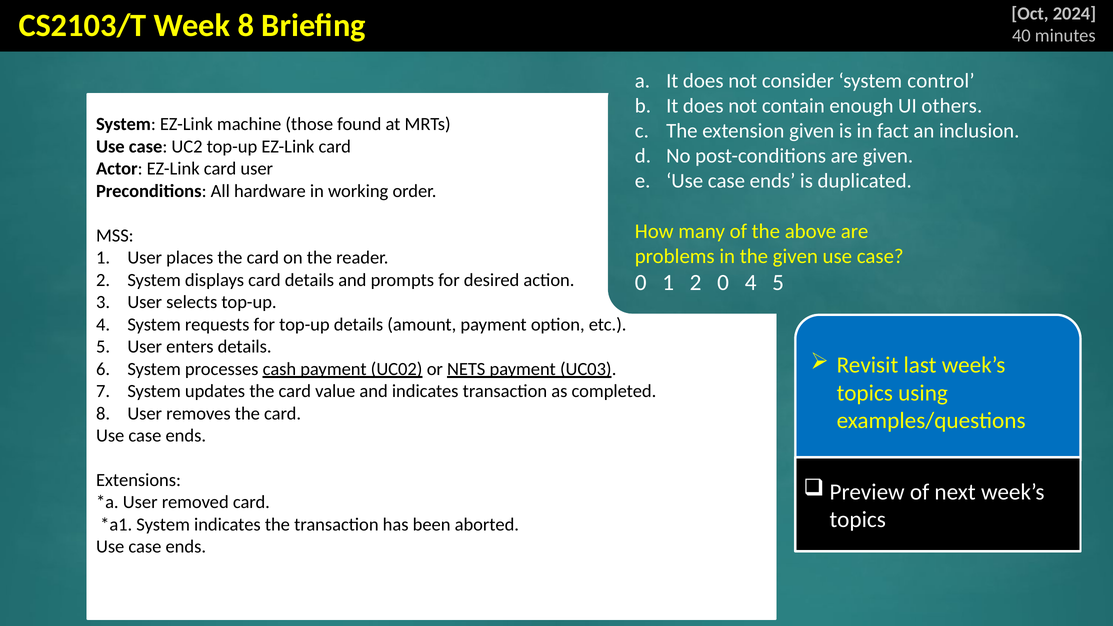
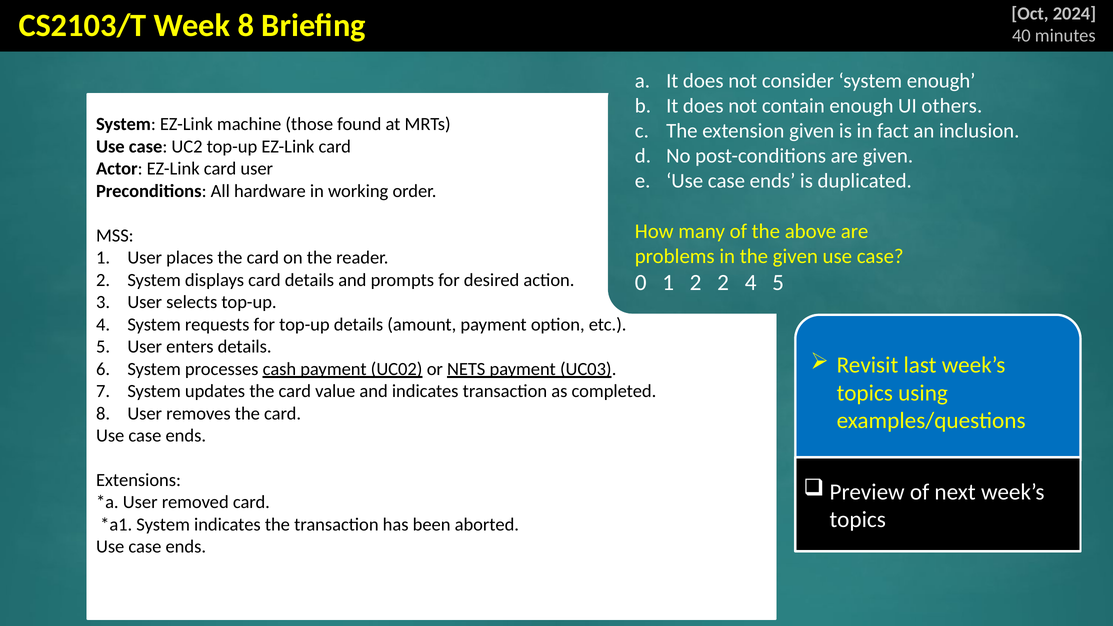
system control: control -> enough
2 0: 0 -> 2
